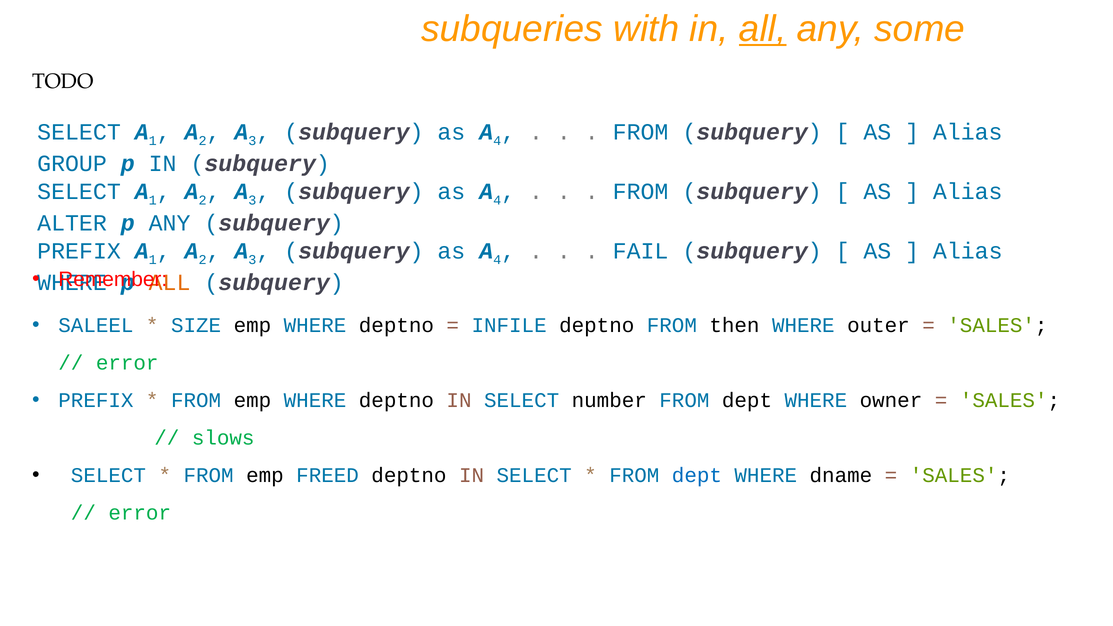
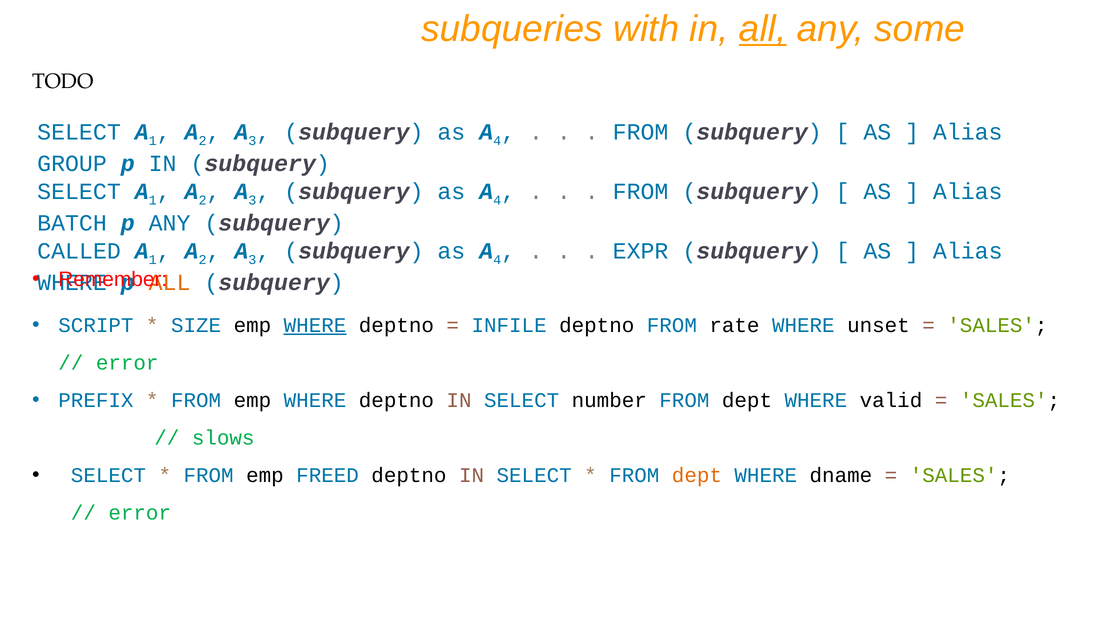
ALTER: ALTER -> BATCH
PREFIX at (79, 251): PREFIX -> CALLED
FAIL: FAIL -> EXPR
SALEEL: SALEEL -> SCRIPT
WHERE at (315, 325) underline: none -> present
then: then -> rate
outer: outer -> unset
owner: owner -> valid
dept at (697, 476) colour: blue -> orange
